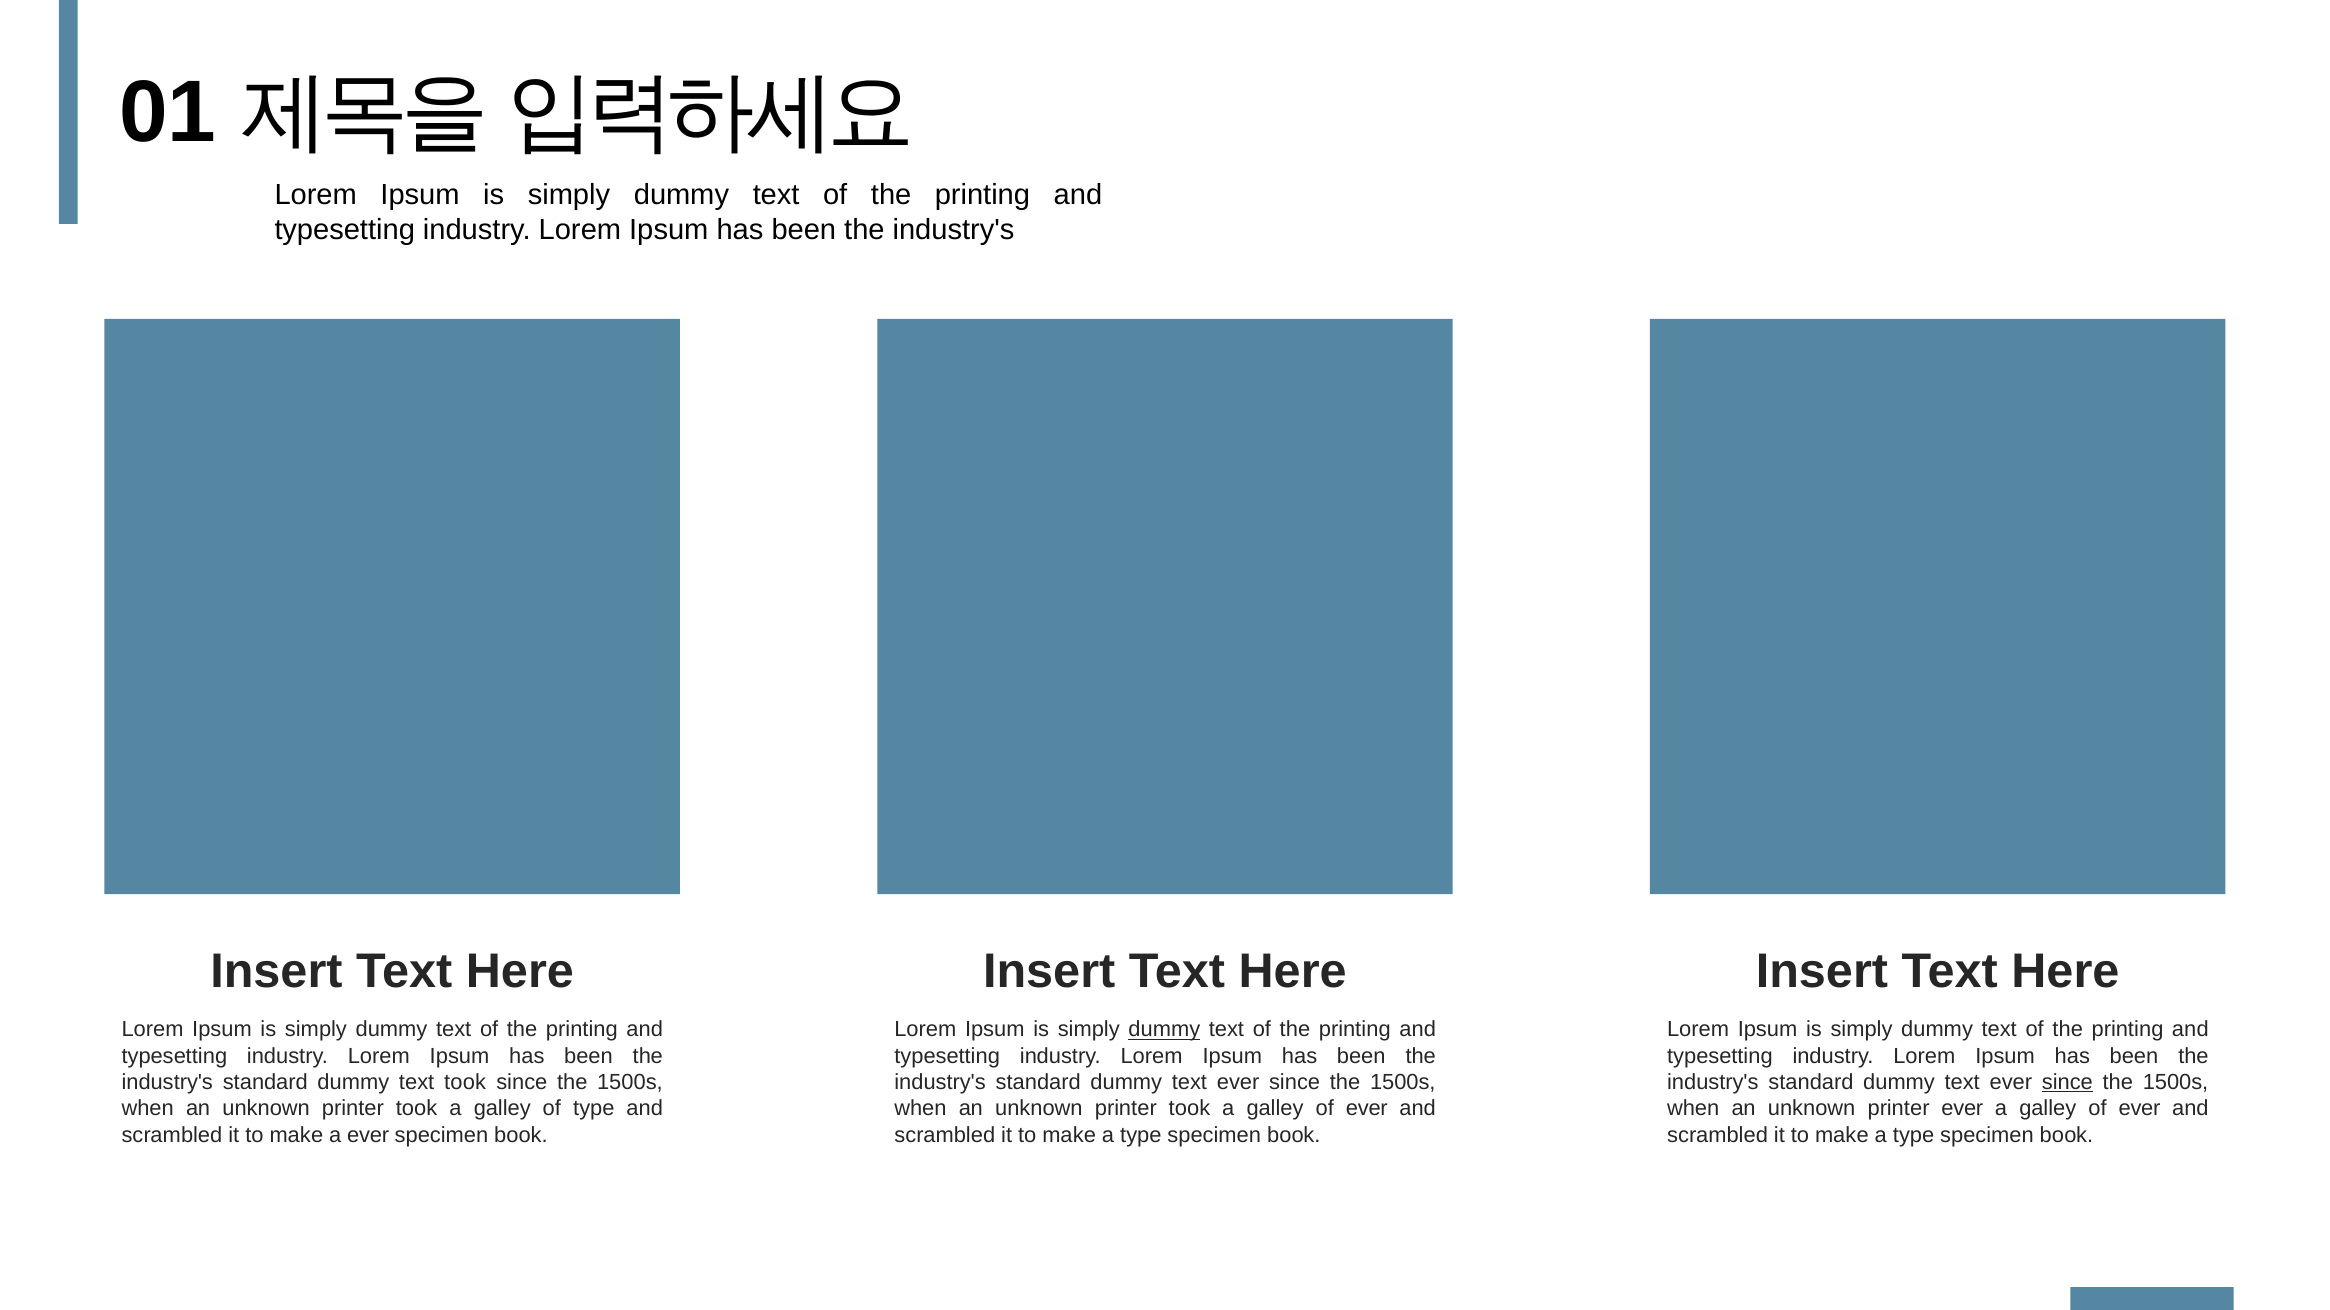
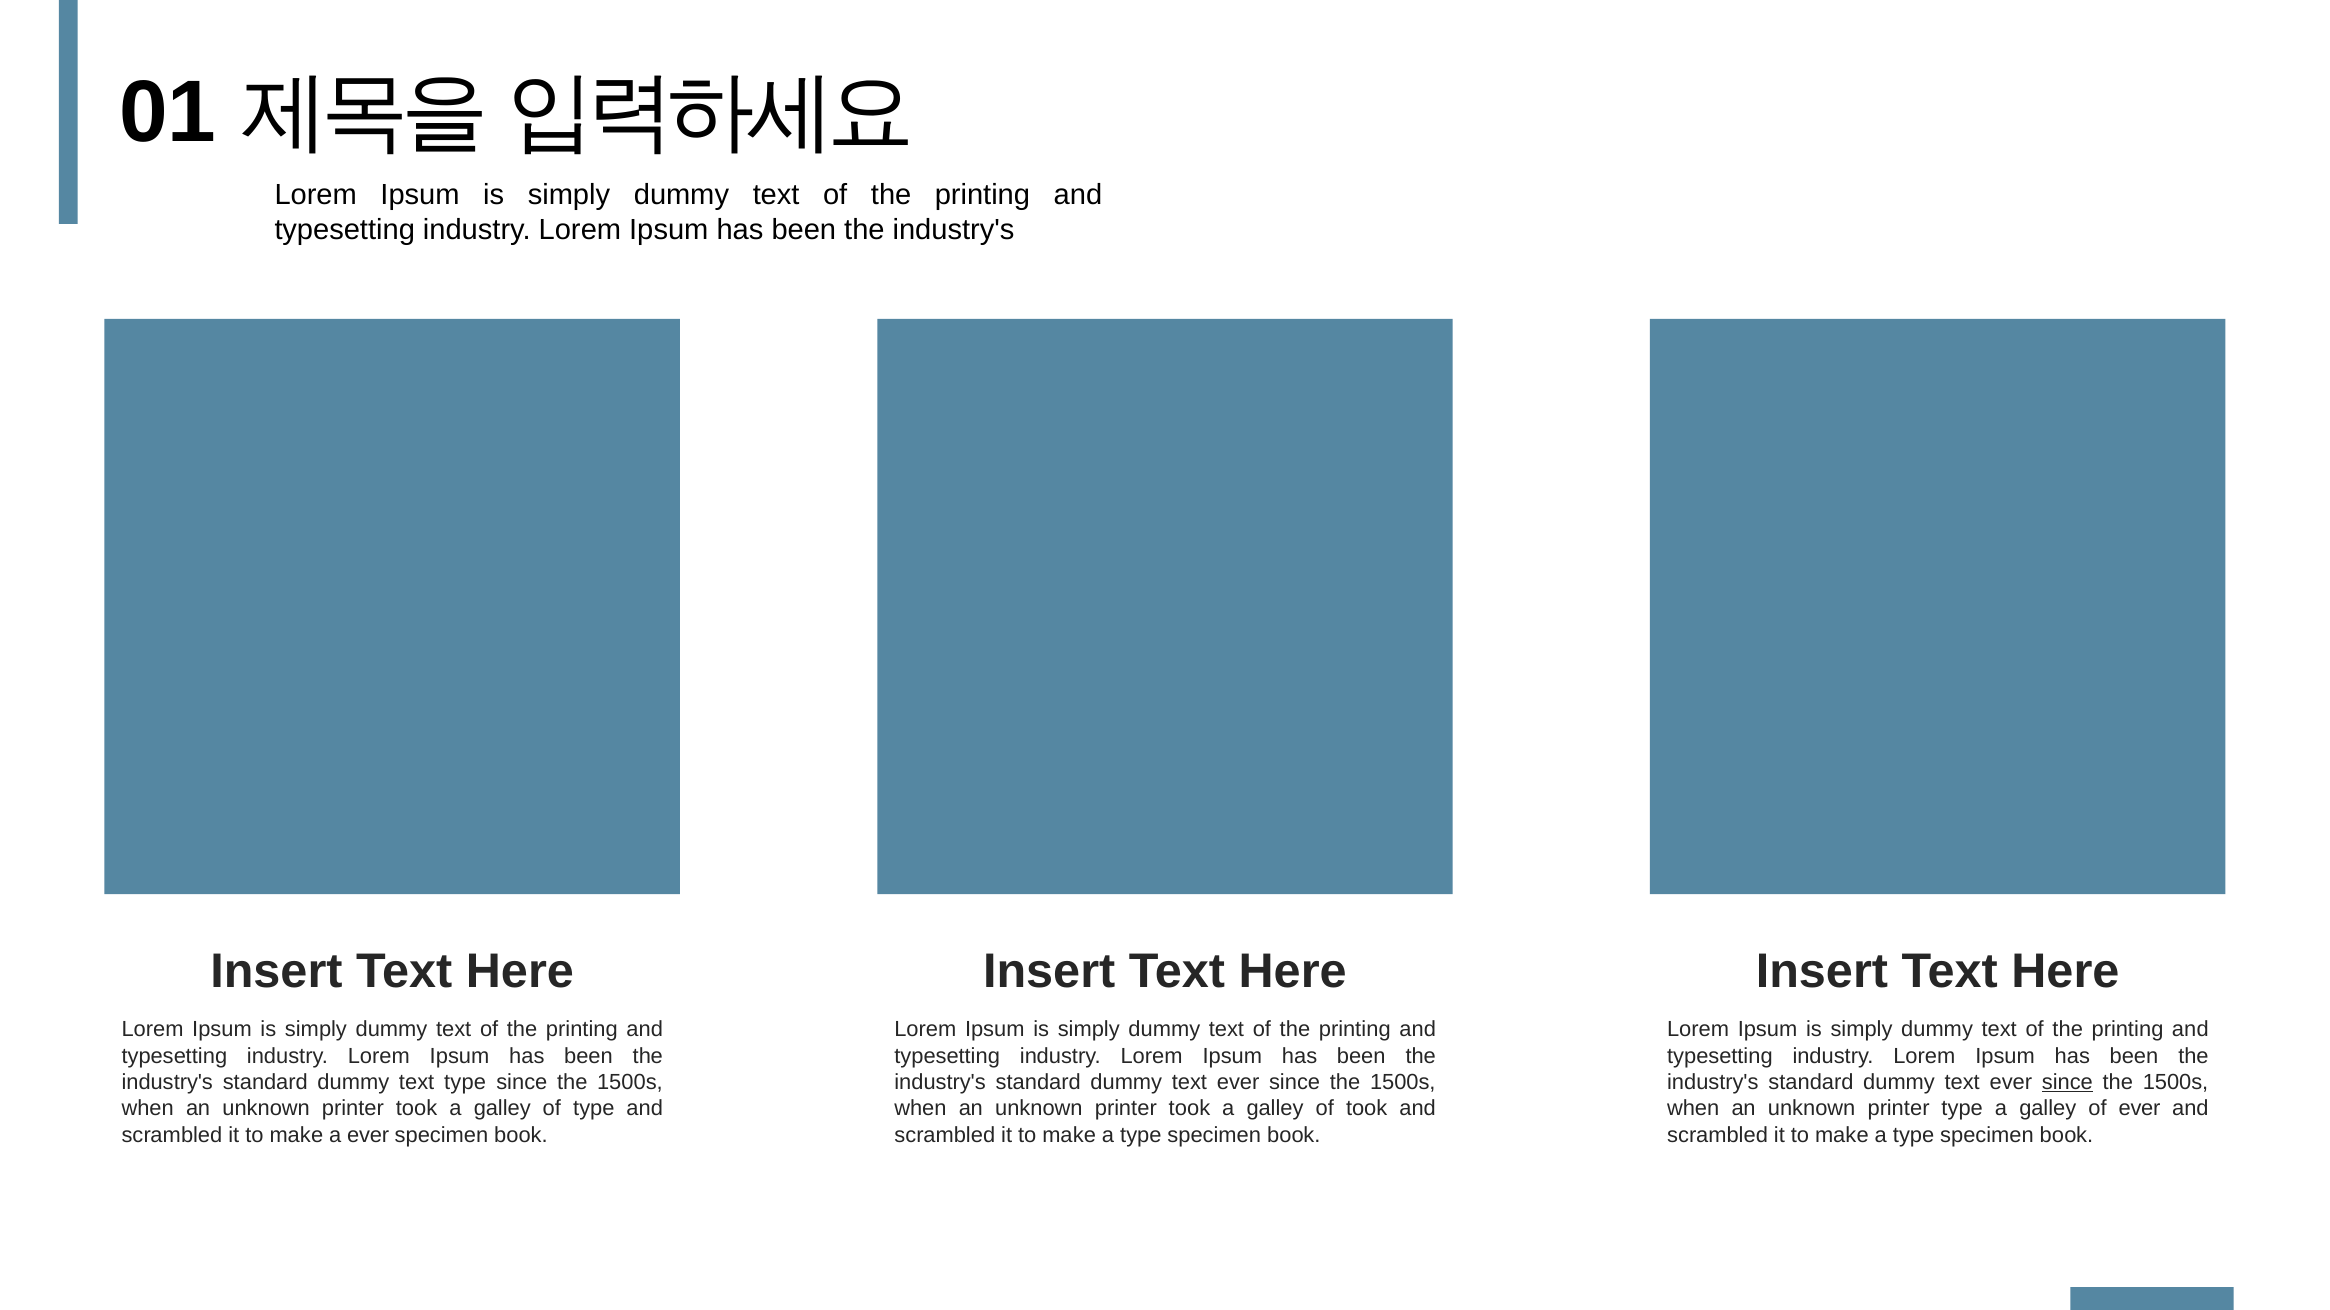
dummy at (1164, 1030) underline: present -> none
text took: took -> type
ever at (1367, 1109): ever -> took
printer ever: ever -> type
